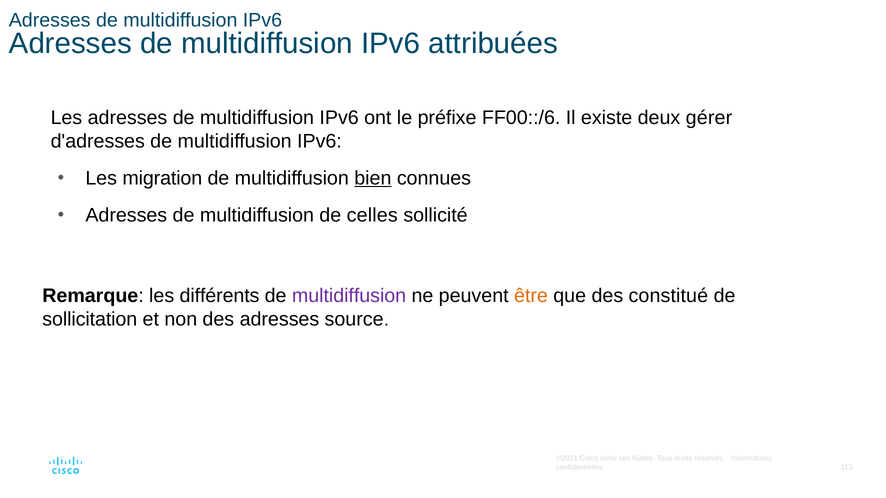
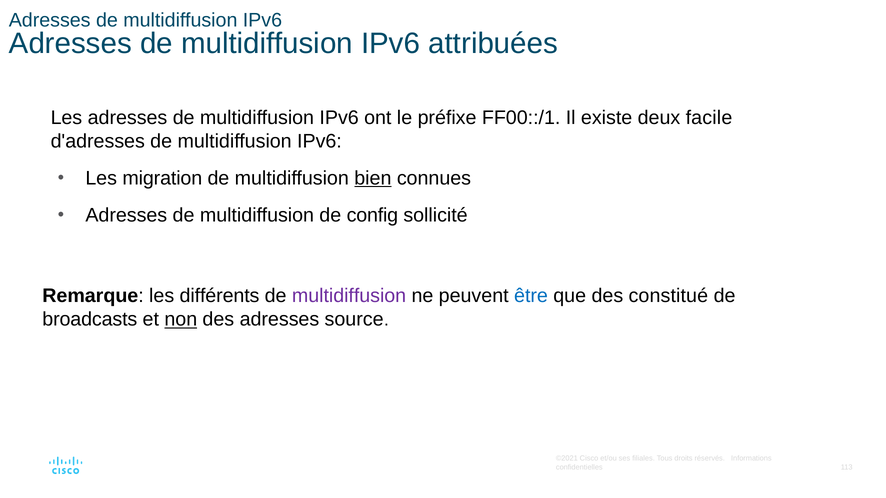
FF00::/6: FF00::/6 -> FF00::/1
gérer: gérer -> facile
celles: celles -> config
être colour: orange -> blue
sollicitation: sollicitation -> broadcasts
non underline: none -> present
